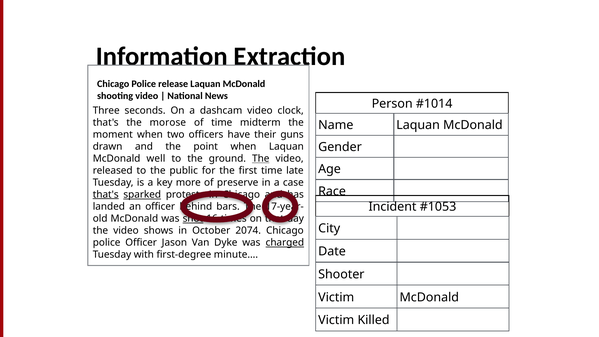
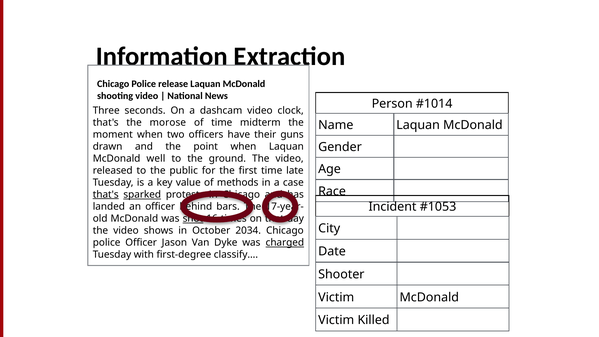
The at (261, 159) underline: present -> none
more: more -> value
preserve: preserve -> methods
2074: 2074 -> 2034
minute…: minute… -> classify…
